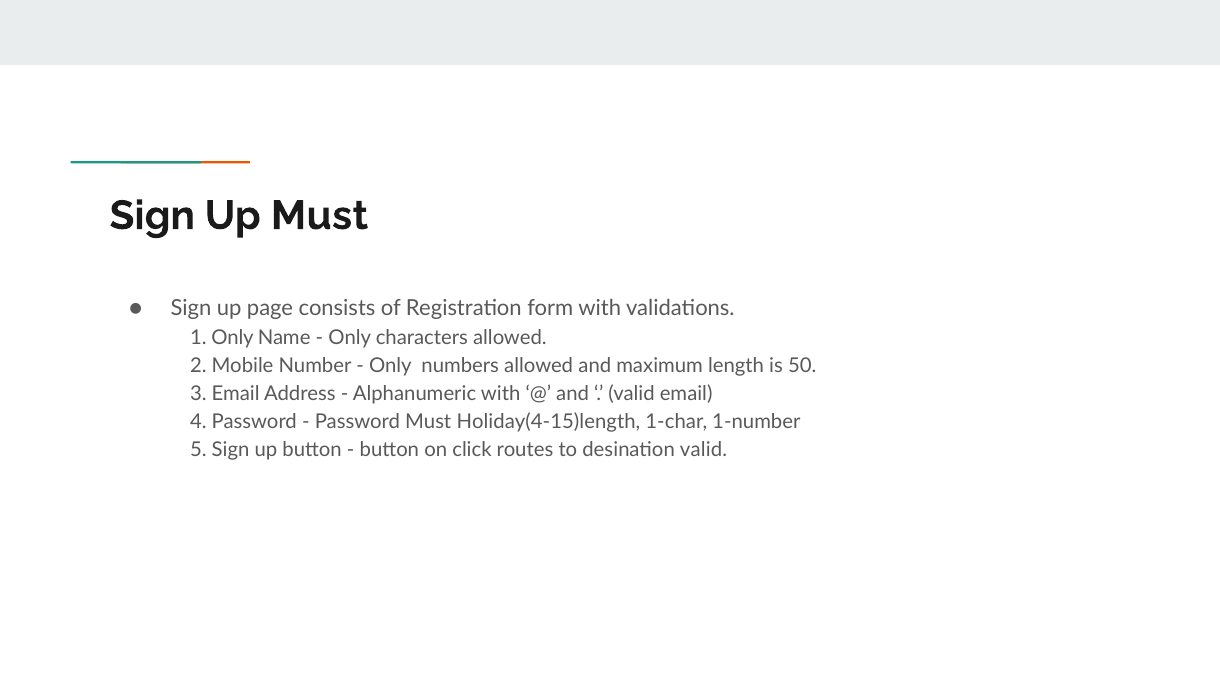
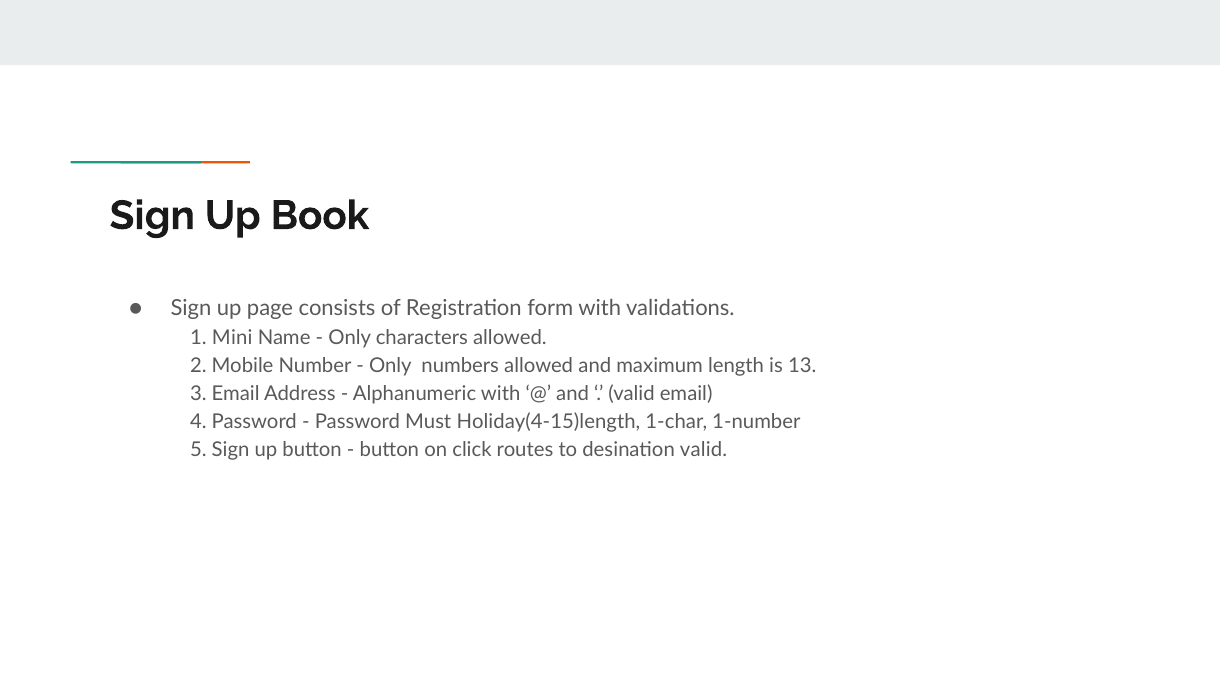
Up Must: Must -> Book
1 Only: Only -> Mini
50: 50 -> 13
